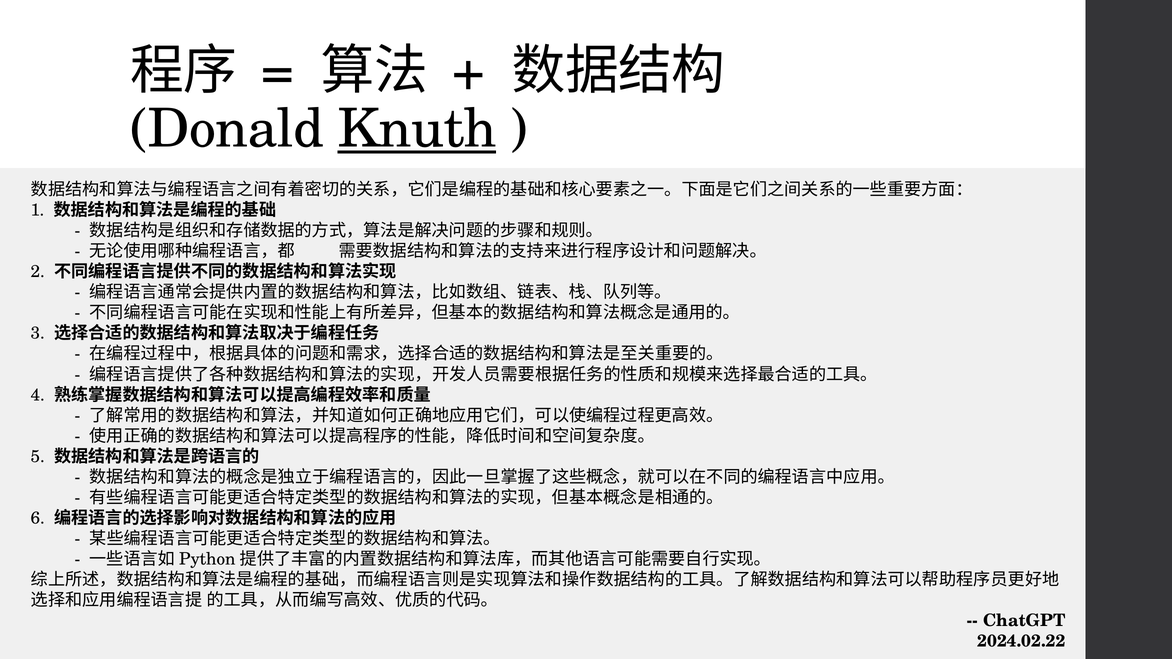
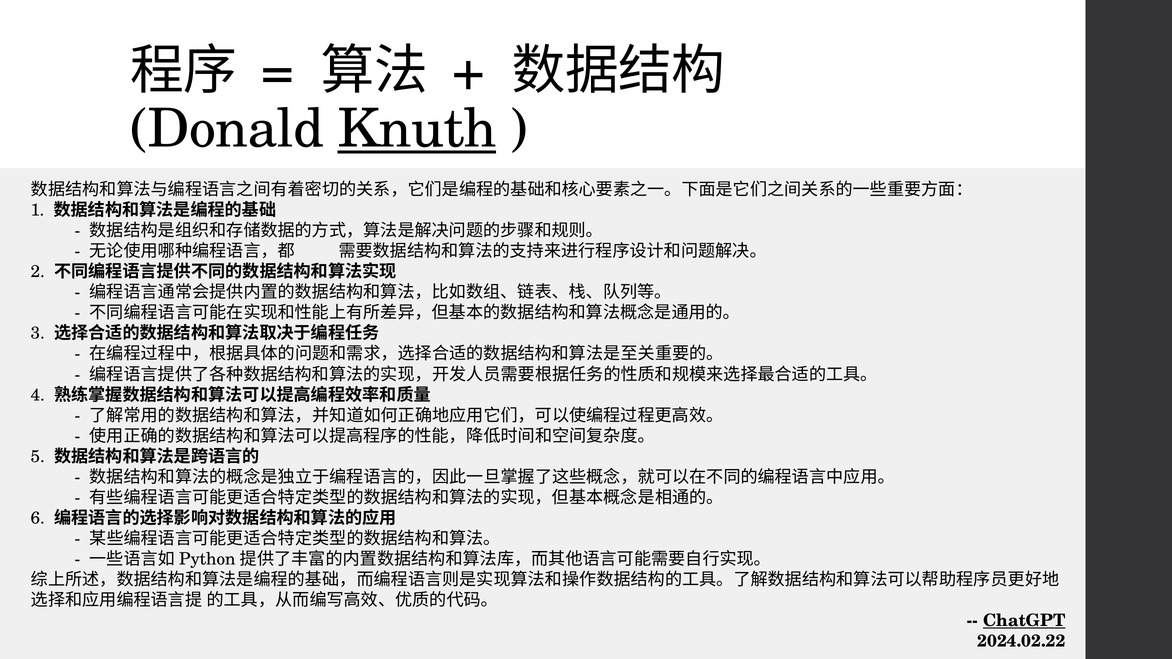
ChatGPT underline: none -> present
